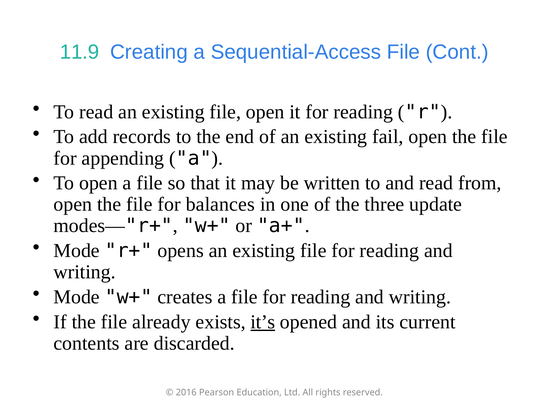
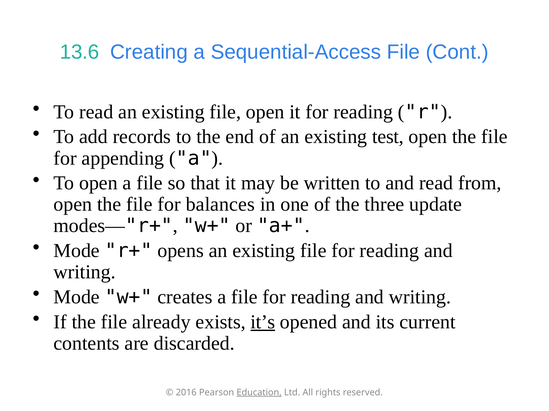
11.9: 11.9 -> 13.6
fail: fail -> test
Education underline: none -> present
